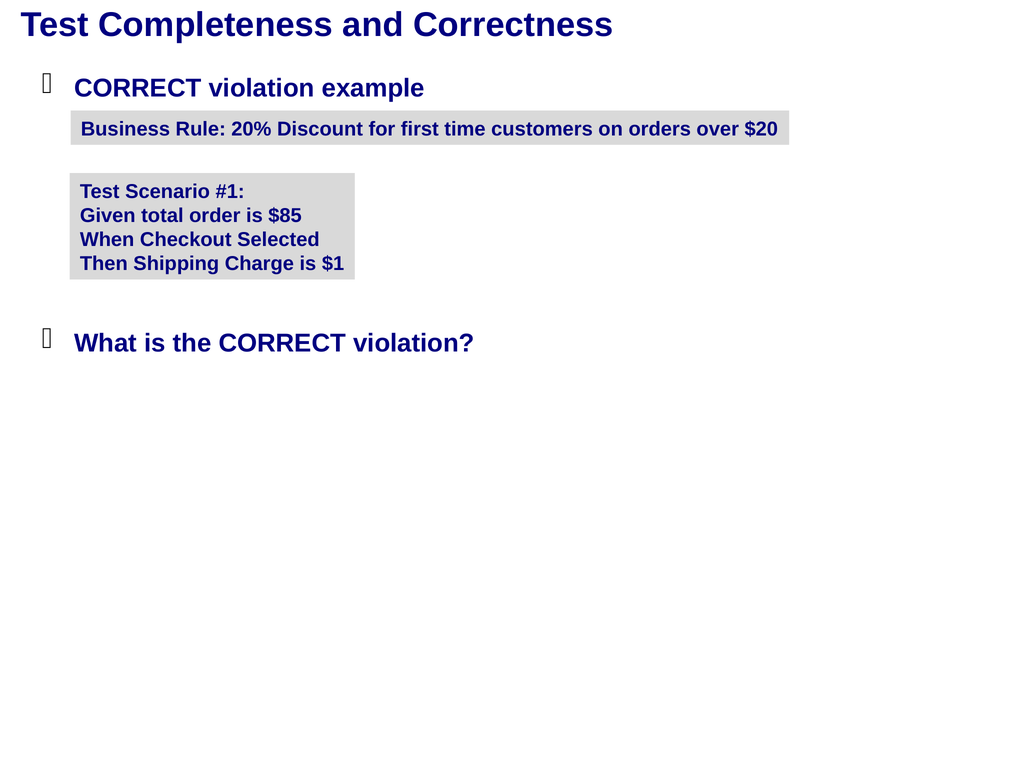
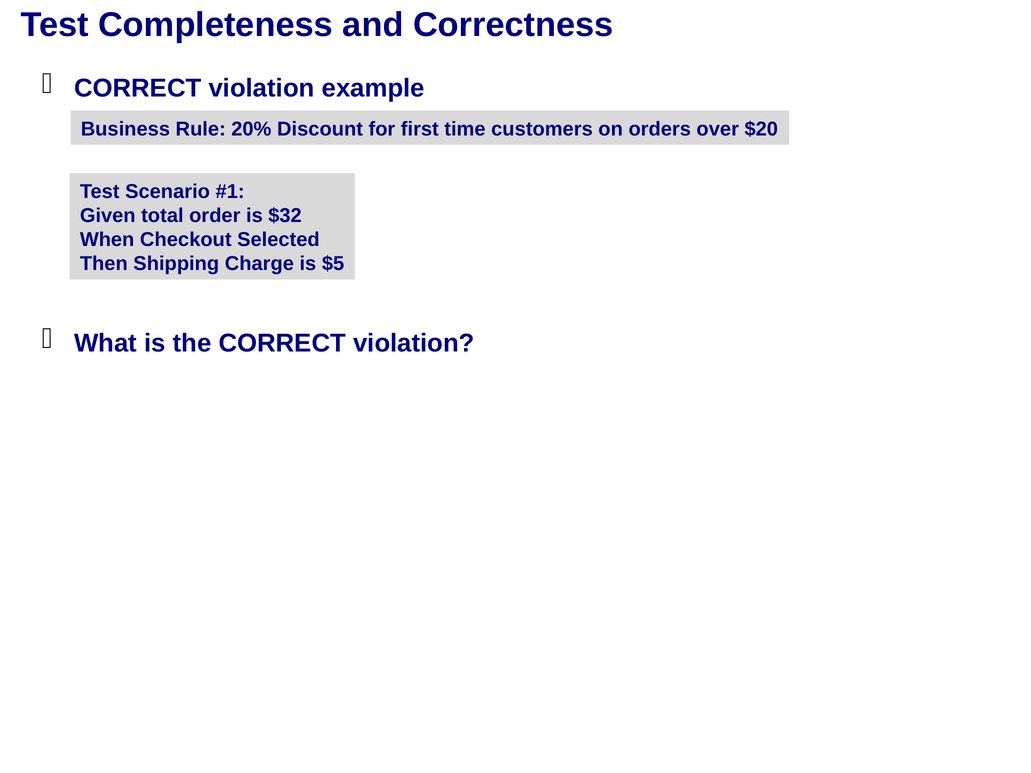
$85: $85 -> $32
$1: $1 -> $5
